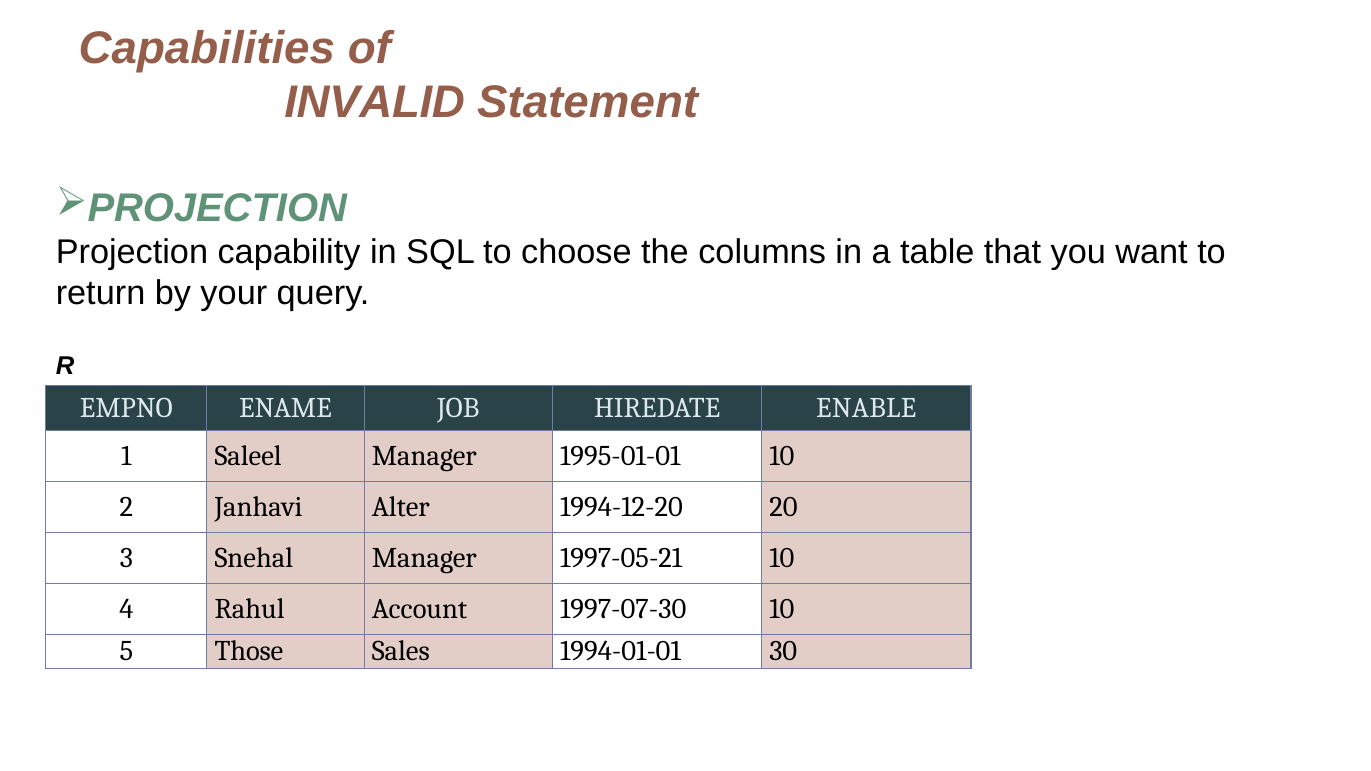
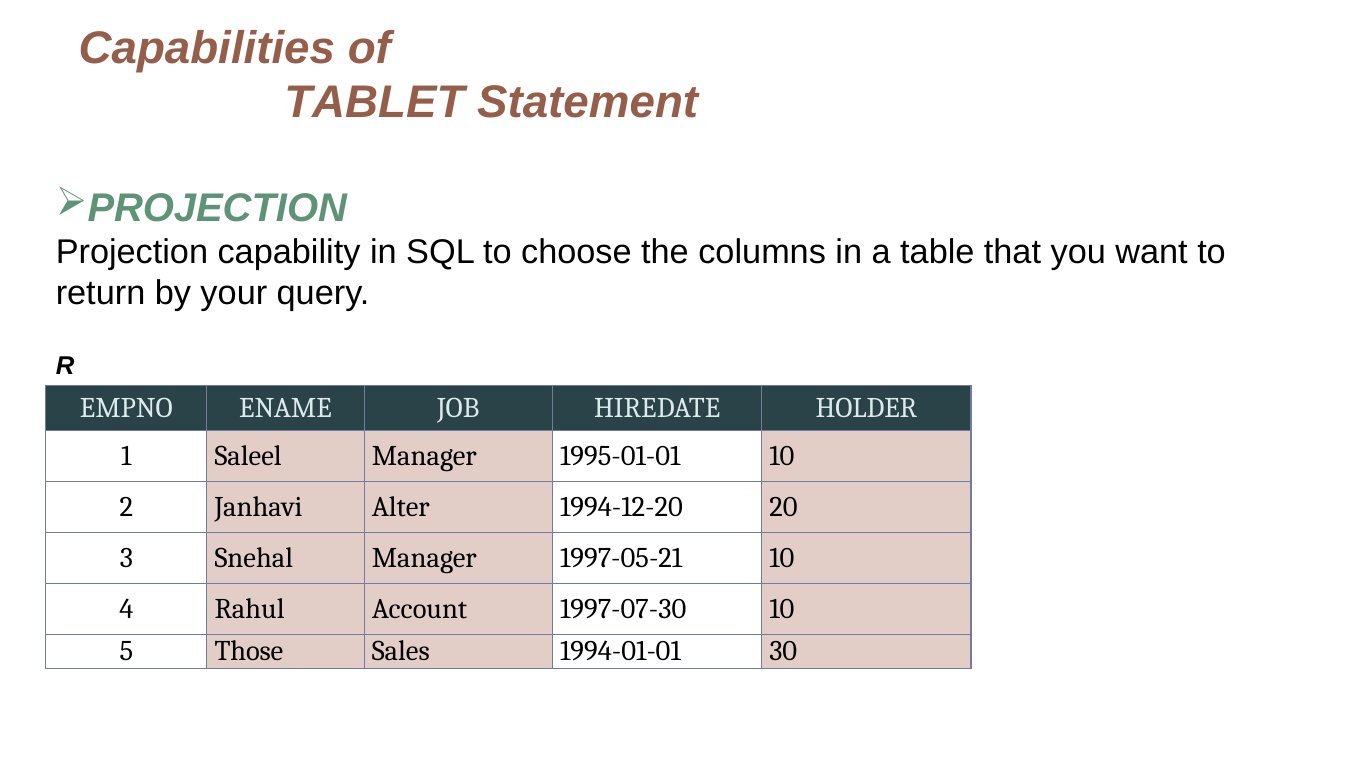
INVALID: INVALID -> TABLET
ENABLE: ENABLE -> HOLDER
